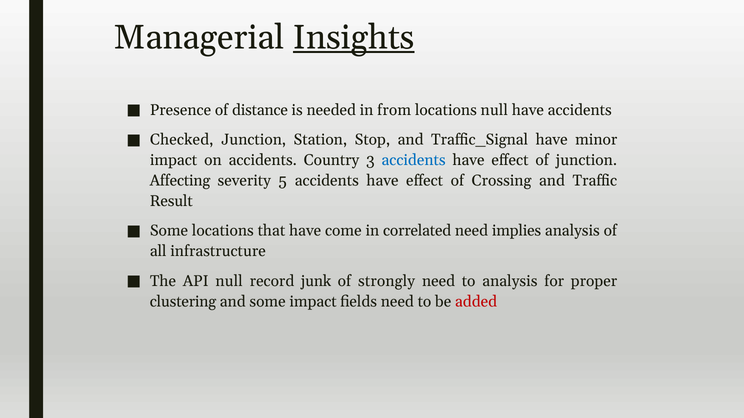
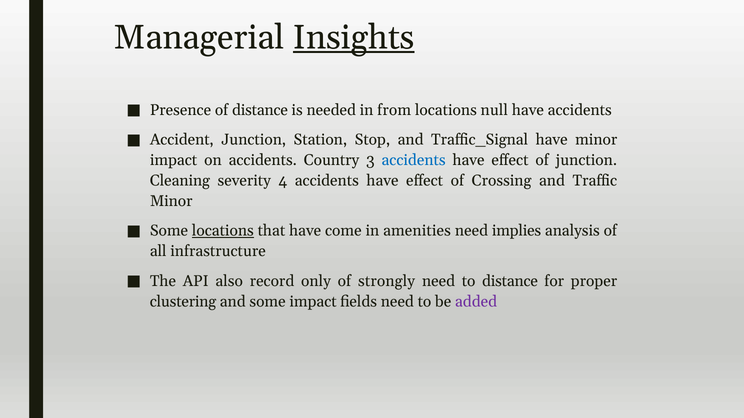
Checked: Checked -> Accident
Affecting: Affecting -> Cleaning
5: 5 -> 4
Result at (171, 201): Result -> Minor
locations at (223, 231) underline: none -> present
correlated: correlated -> amenities
API null: null -> also
junk: junk -> only
to analysis: analysis -> distance
added colour: red -> purple
